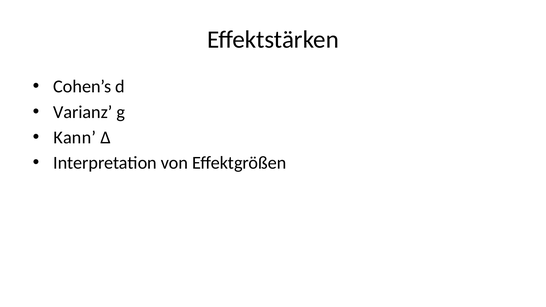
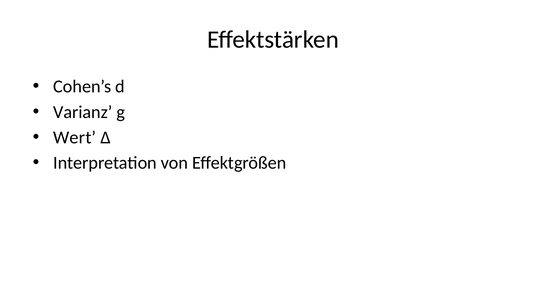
Kann: Kann -> Wert
